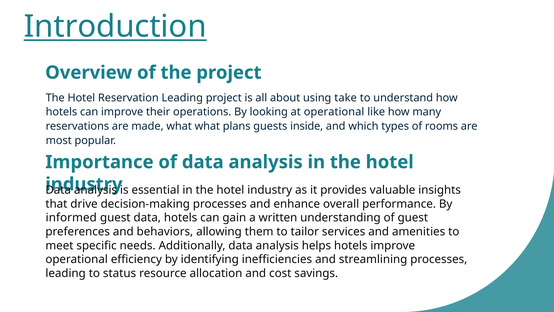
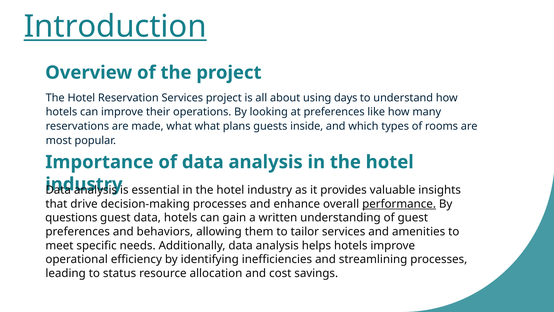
Reservation Leading: Leading -> Services
take: take -> days
at operational: operational -> preferences
performance underline: none -> present
informed: informed -> questions
